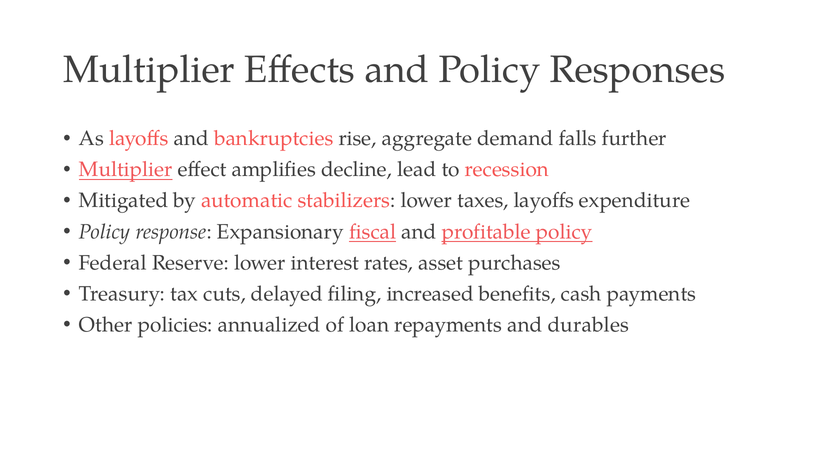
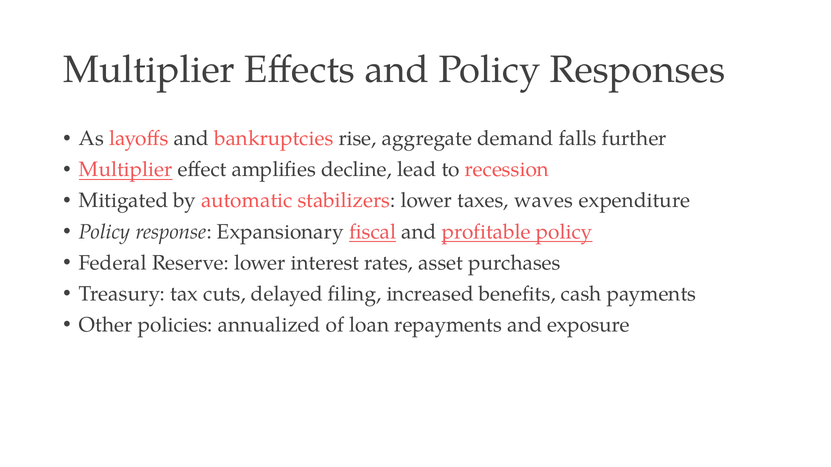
taxes layoffs: layoffs -> waves
durables: durables -> exposure
